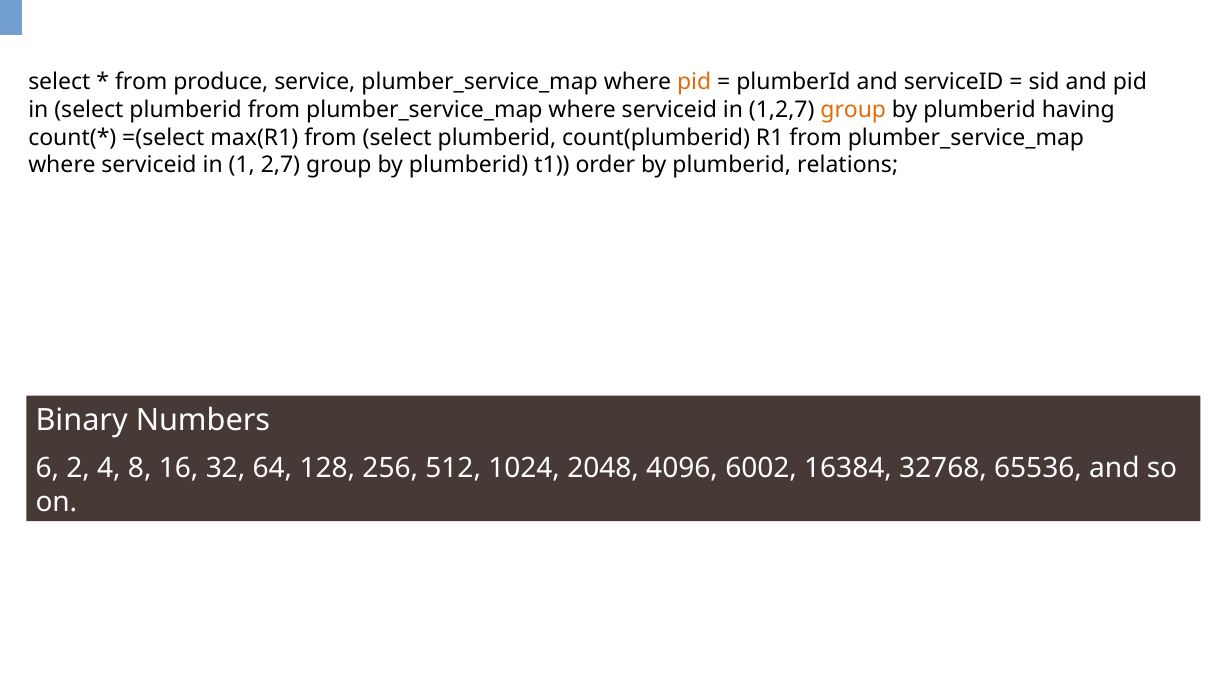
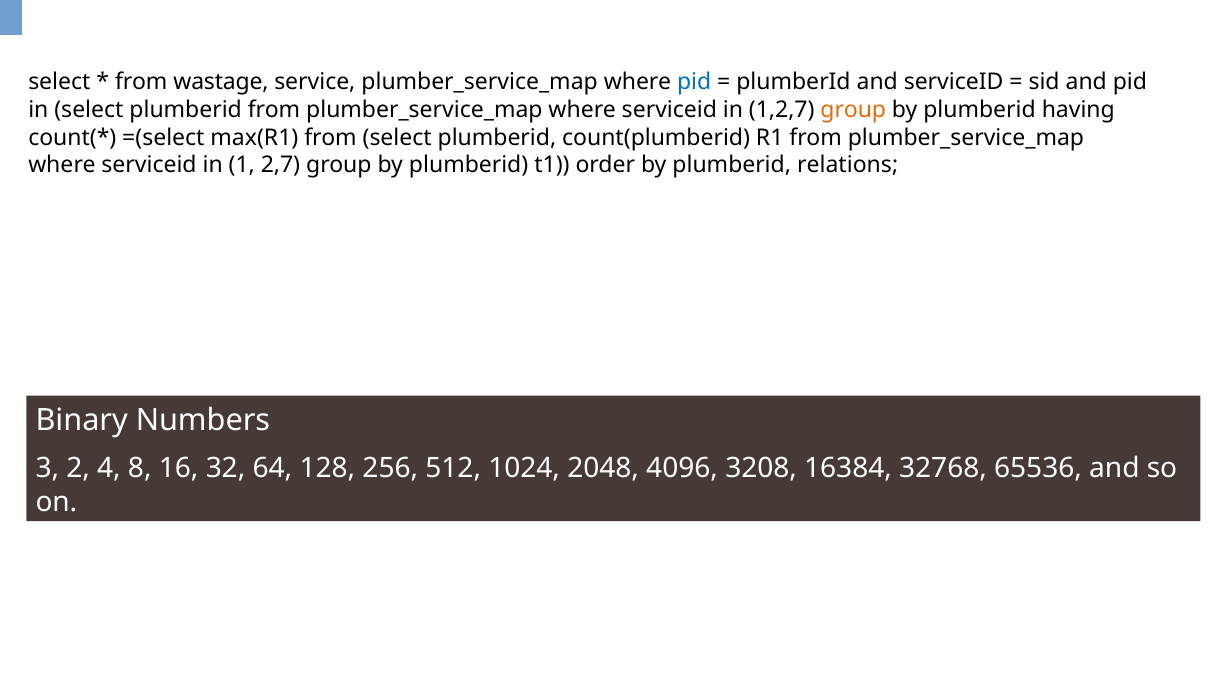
produce: produce -> wastage
pid at (694, 82) colour: orange -> blue
6: 6 -> 3
6002: 6002 -> 3208
